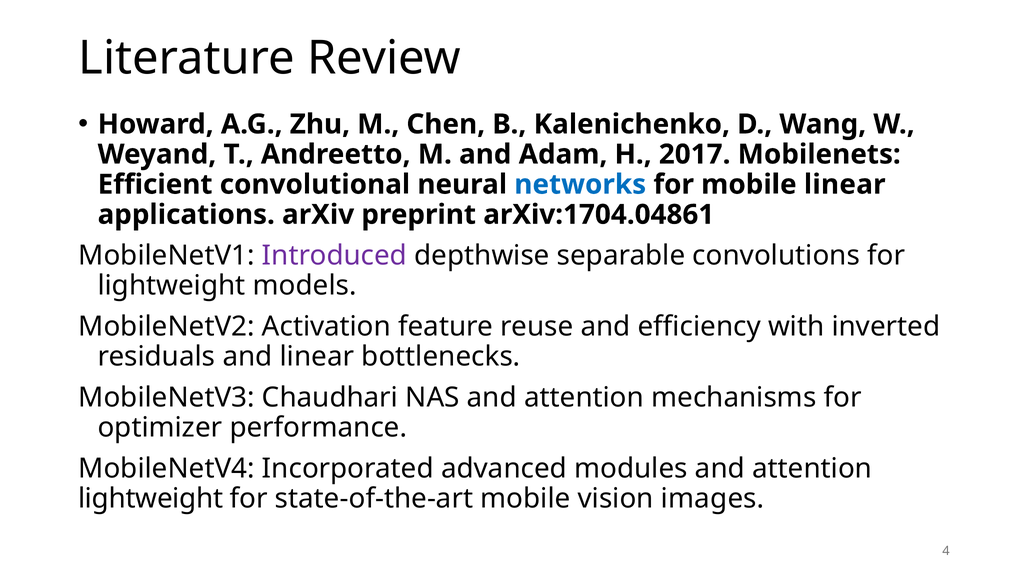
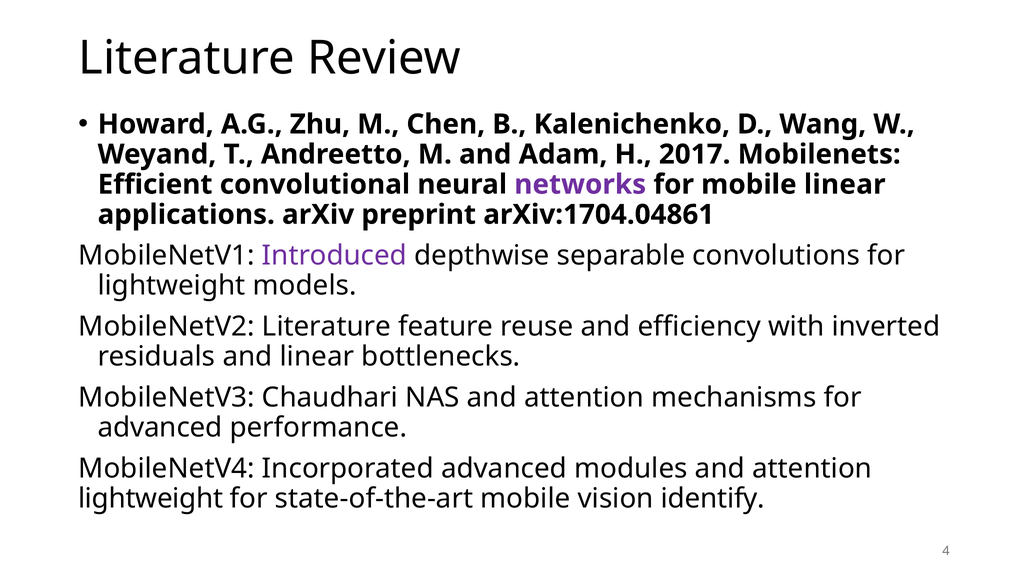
networks colour: blue -> purple
MobileNetV2 Activation: Activation -> Literature
optimizer at (160, 428): optimizer -> advanced
images: images -> identify
